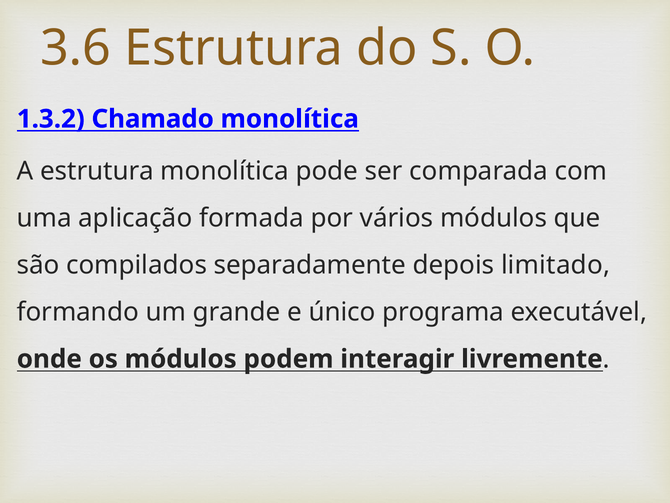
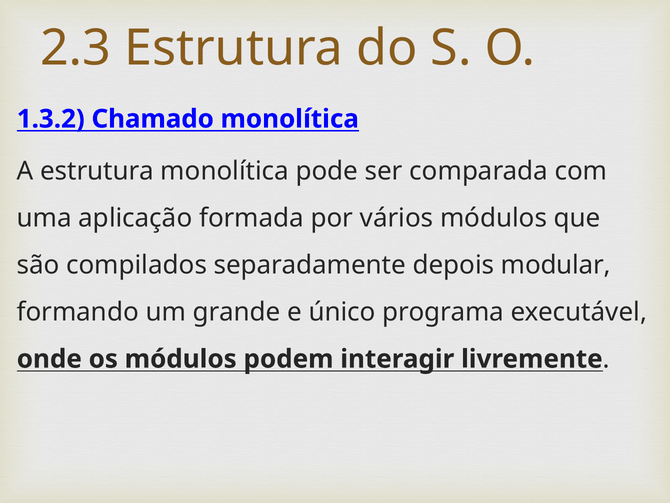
3.6: 3.6 -> 2.3
limitado: limitado -> modular
